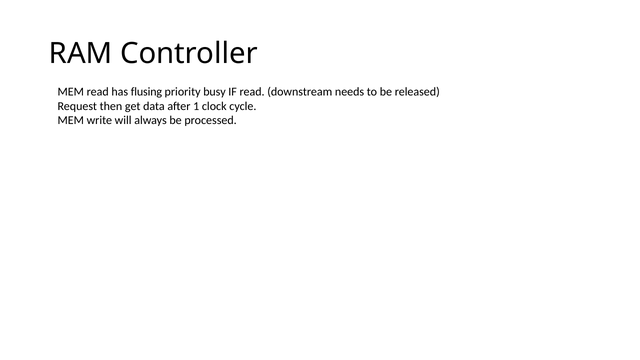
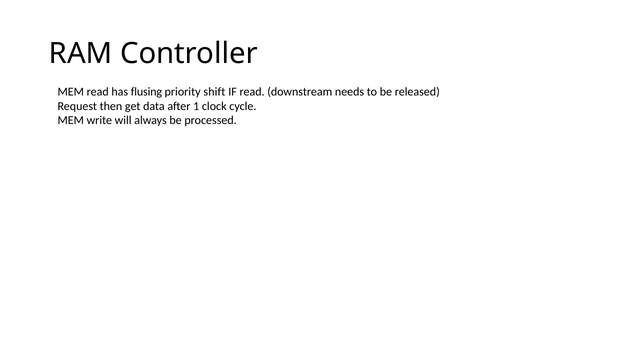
busy: busy -> shift
